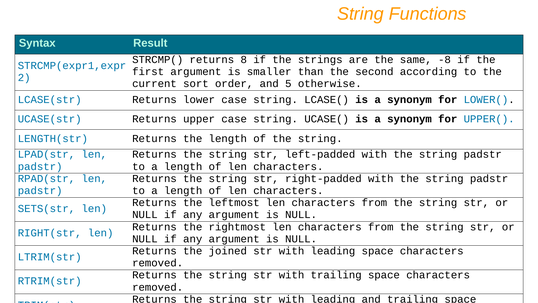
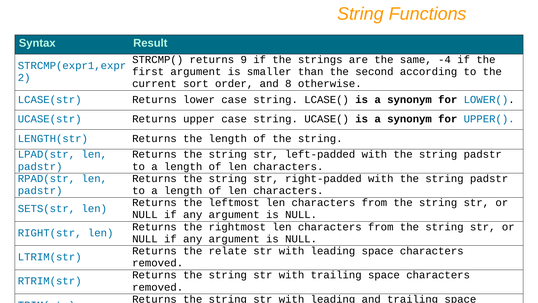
8: 8 -> 9
-8: -8 -> -4
5: 5 -> 8
joined: joined -> relate
